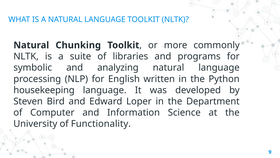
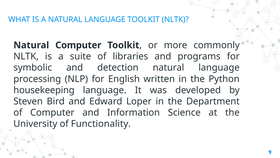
Natural Chunking: Chunking -> Computer
analyzing: analyzing -> detection
